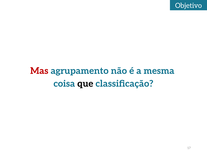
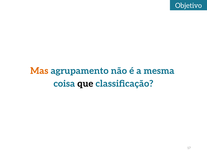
Mas colour: red -> orange
